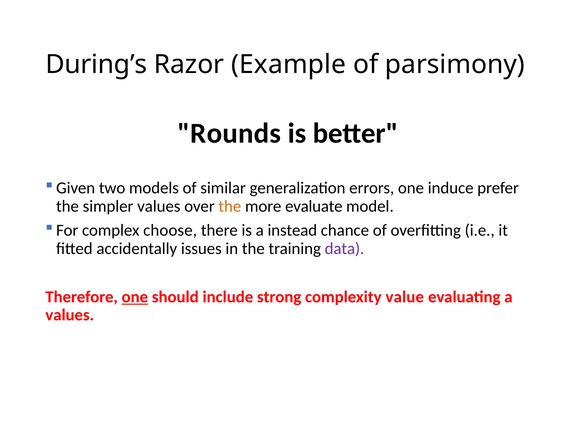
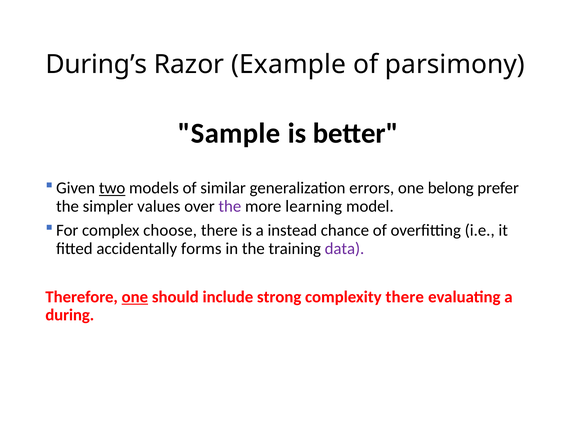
Rounds: Rounds -> Sample
two underline: none -> present
induce: induce -> belong
the at (230, 206) colour: orange -> purple
evaluate: evaluate -> learning
issues: issues -> forms
complexity value: value -> there
values at (70, 315): values -> during
